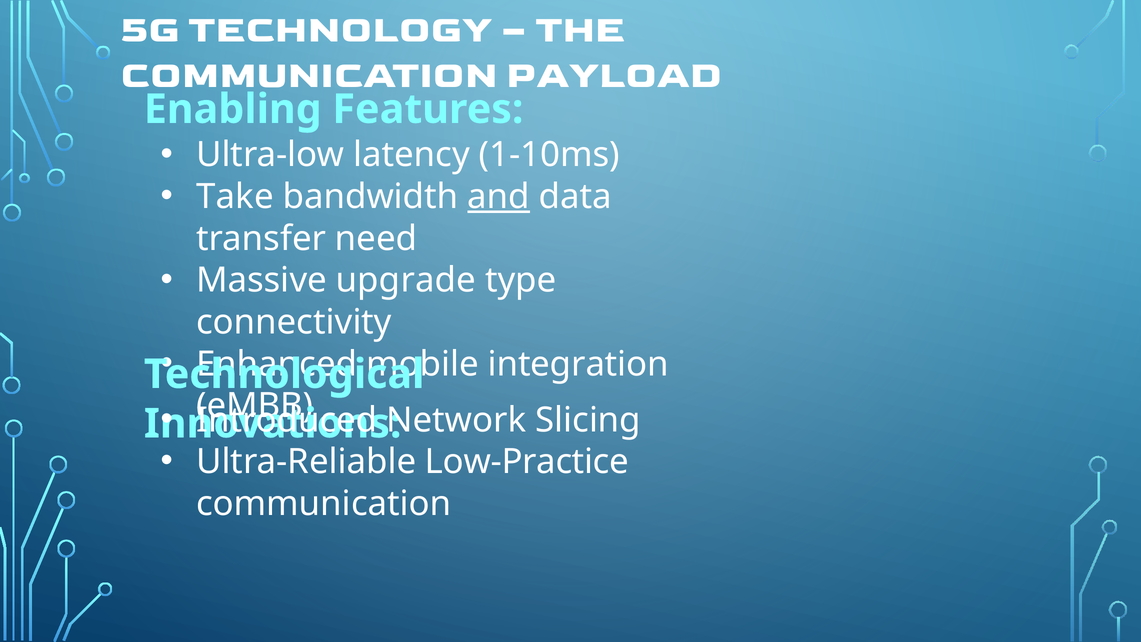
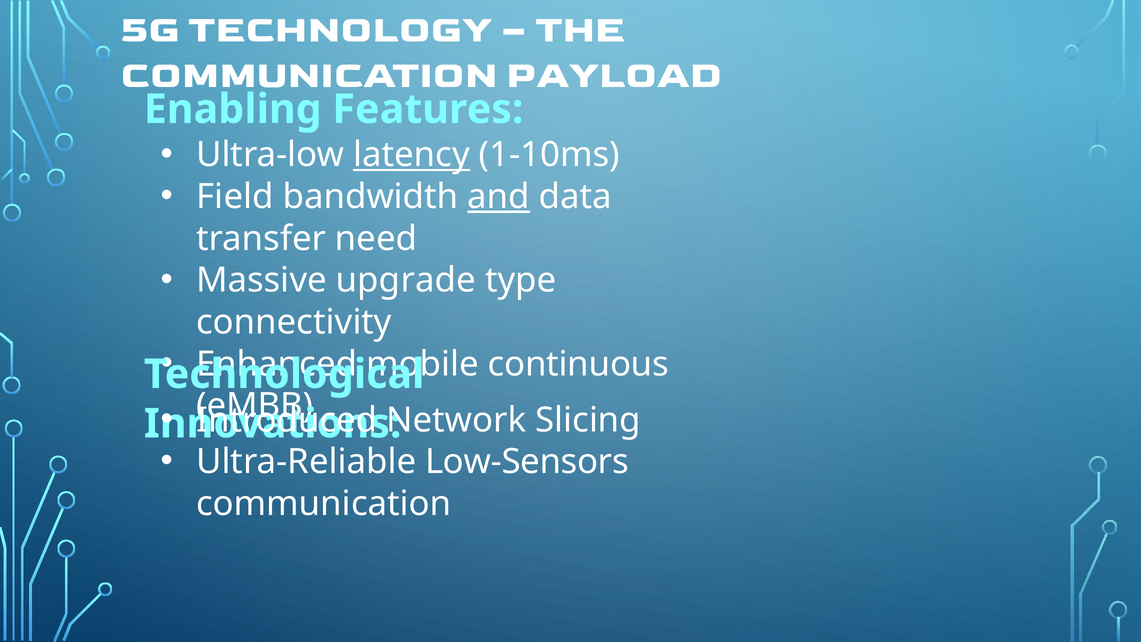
latency underline: none -> present
Take: Take -> Field
integration: integration -> continuous
Low-Practice: Low-Practice -> Low-Sensors
